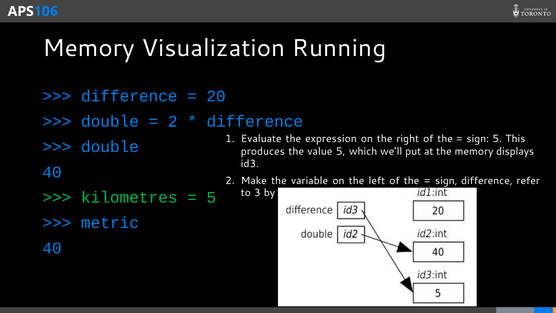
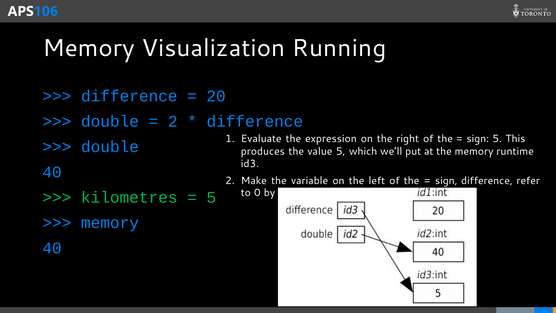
displays: displays -> runtime
3: 3 -> 0
metric at (110, 223): metric -> memory
